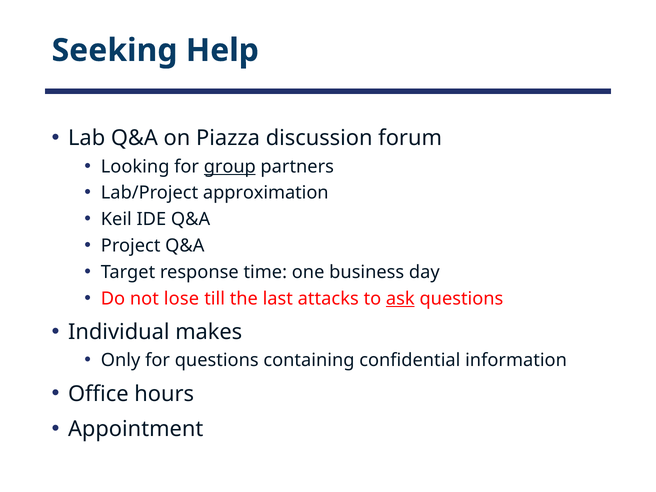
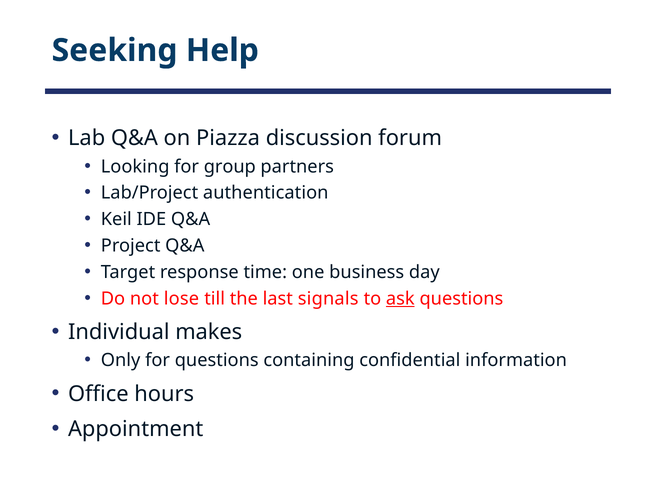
group underline: present -> none
approximation: approximation -> authentication
attacks: attacks -> signals
